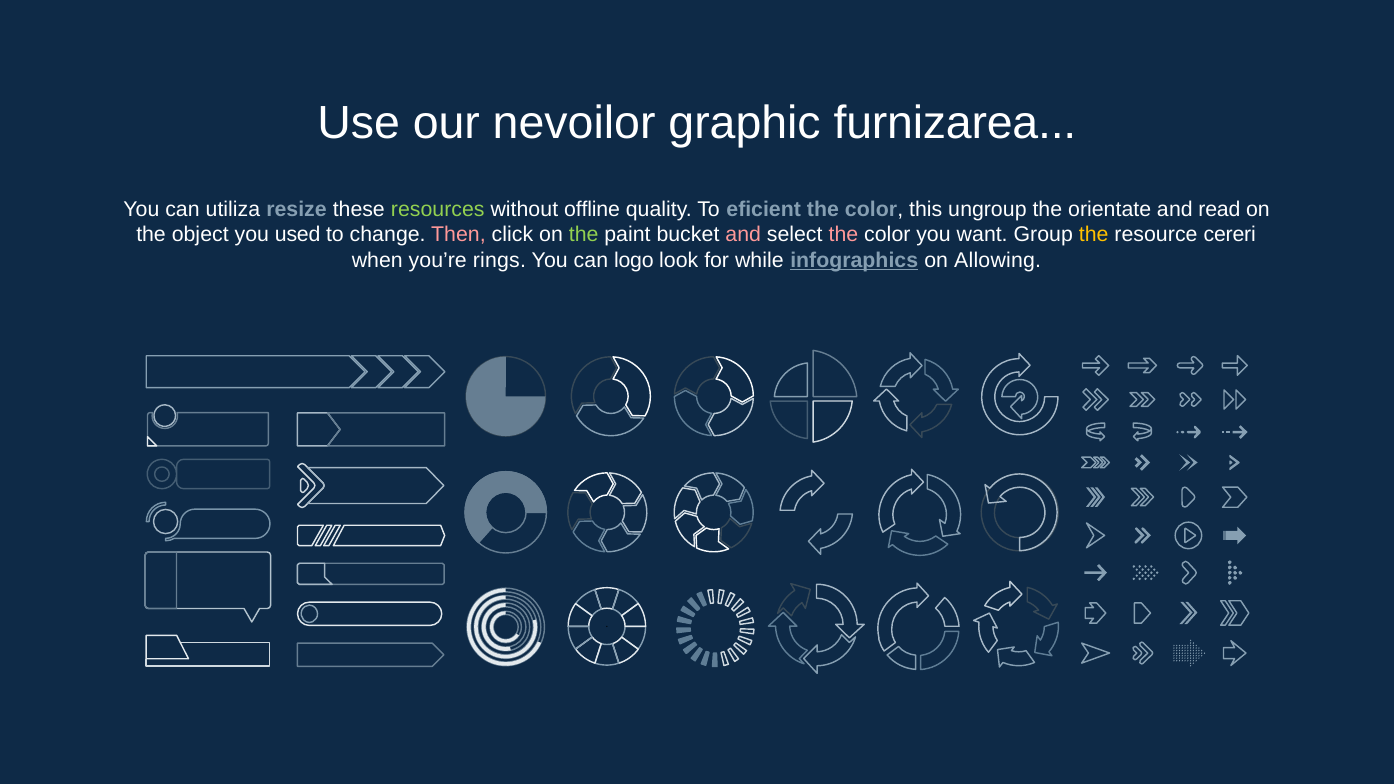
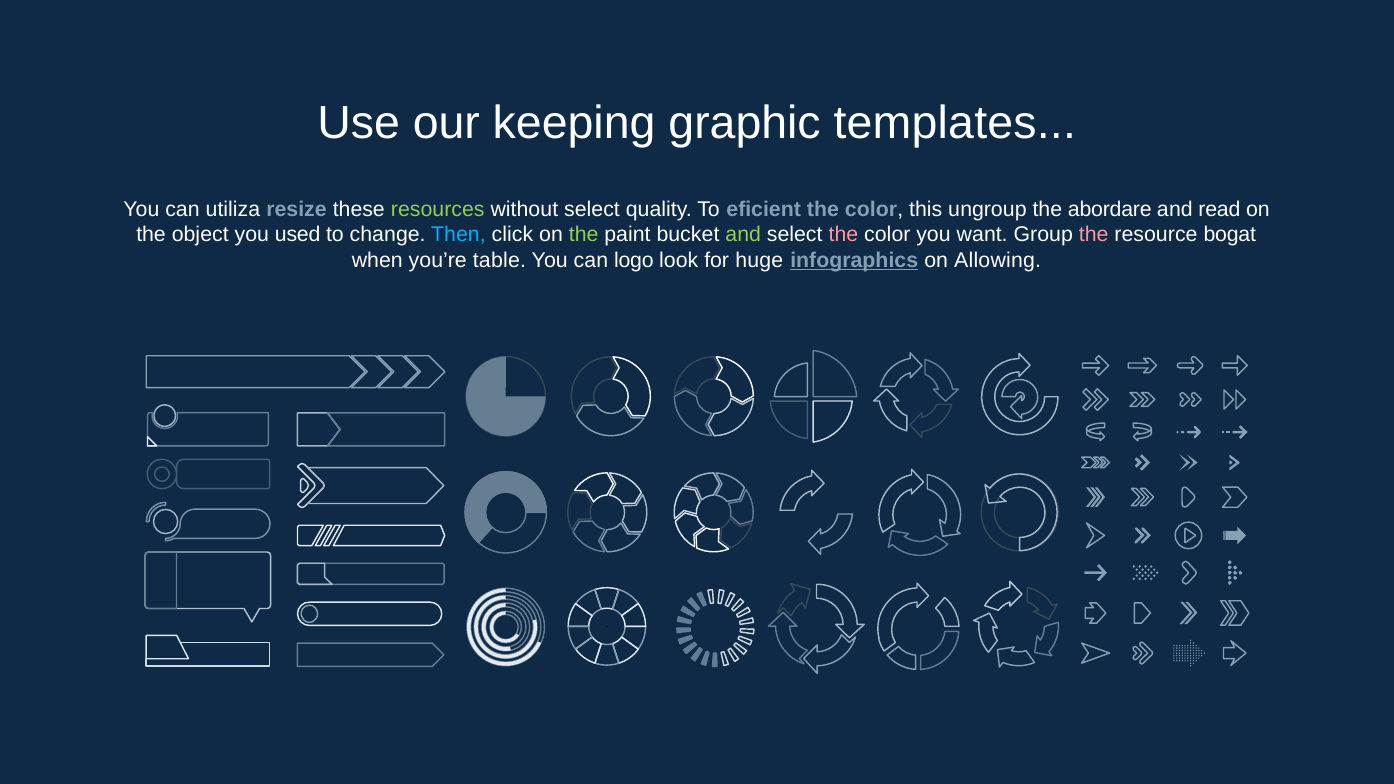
nevoilor: nevoilor -> keeping
furnizarea: furnizarea -> templates
without offline: offline -> select
orientate: orientate -> abordare
Then colour: pink -> light blue
and at (743, 235) colour: pink -> light green
the at (1094, 235) colour: yellow -> pink
cereri: cereri -> bogat
rings: rings -> table
while: while -> huge
